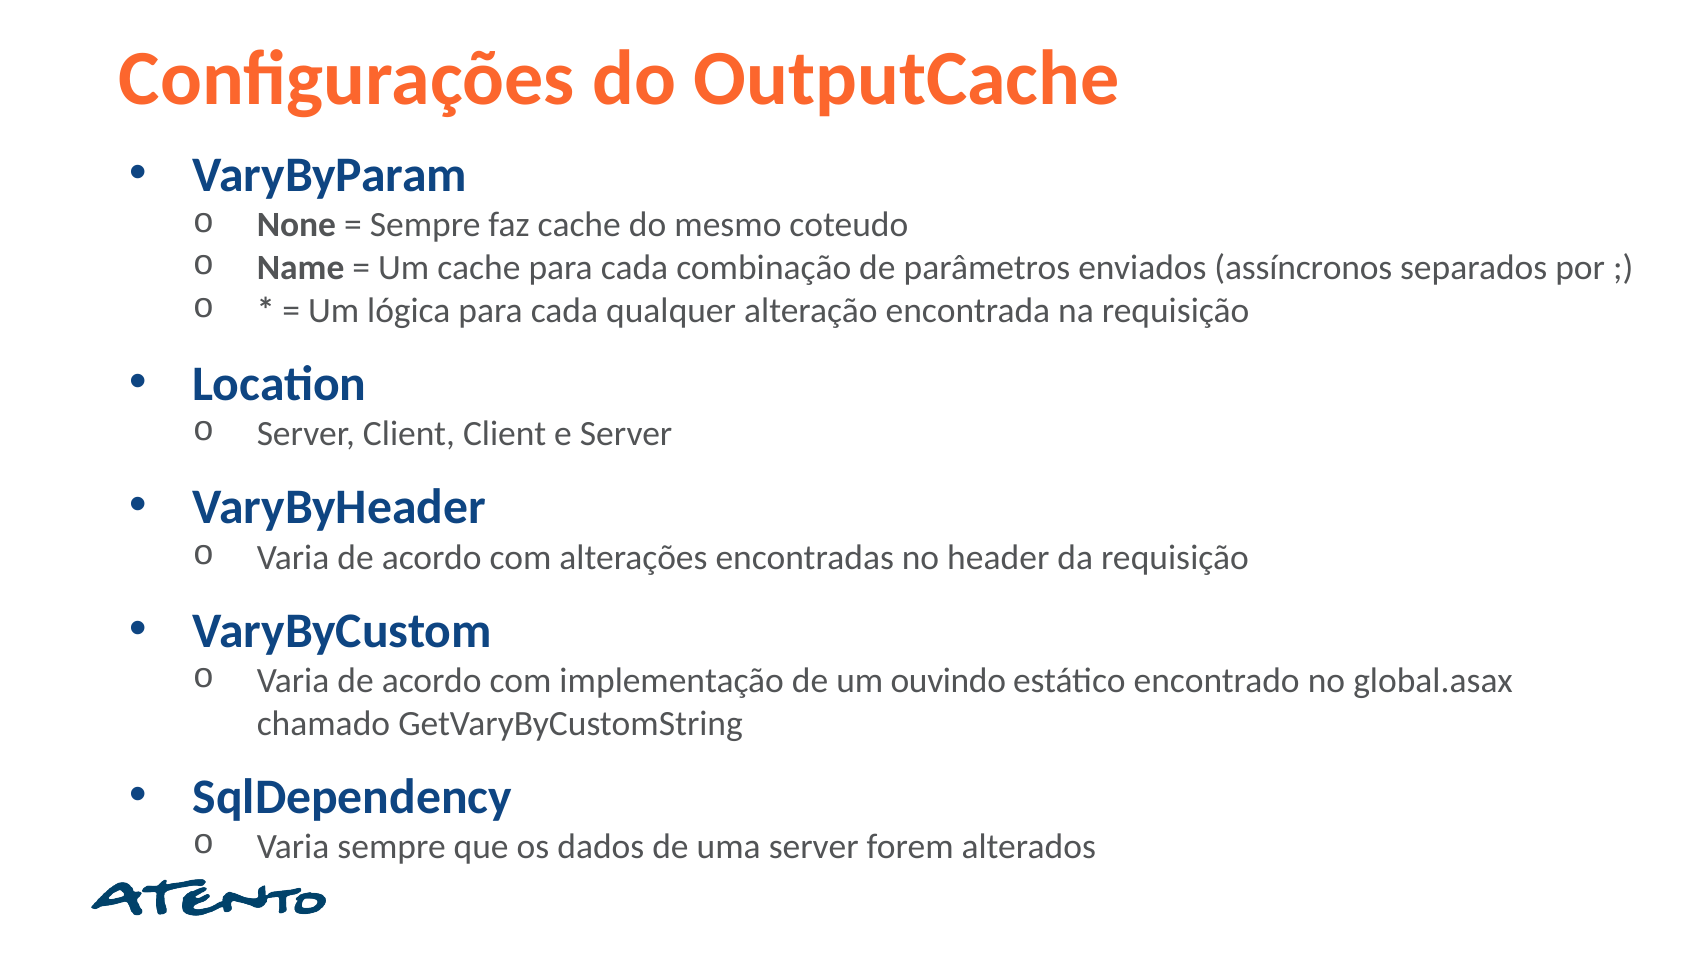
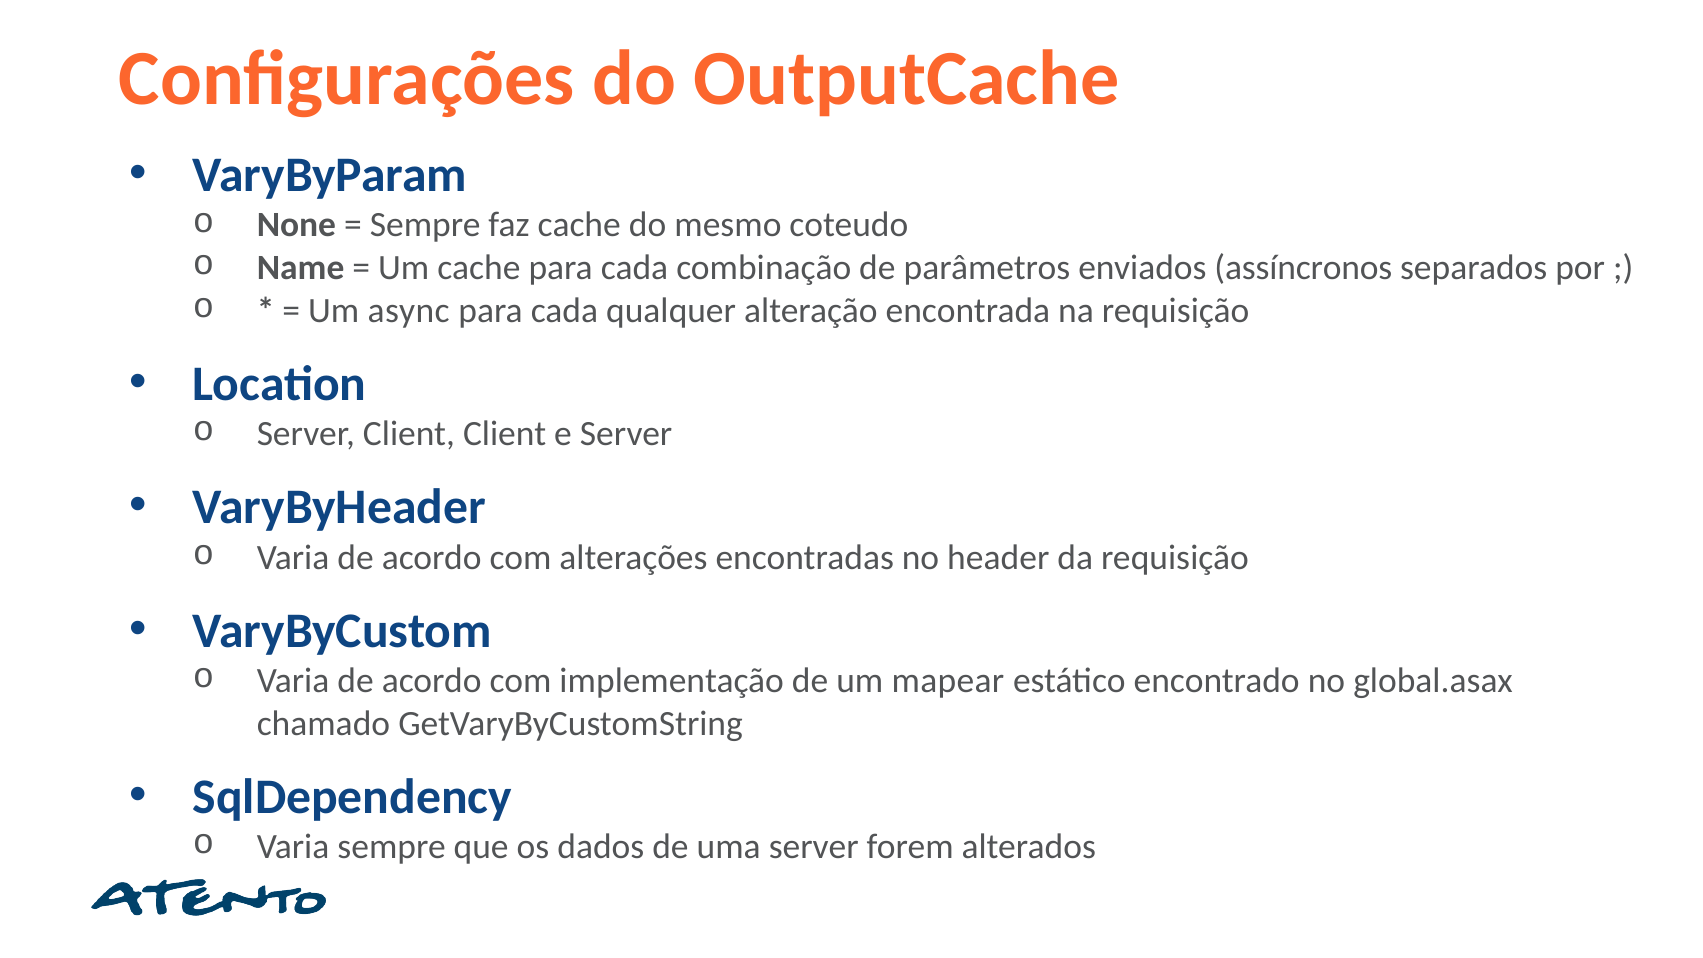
lógica: lógica -> async
ouvindo: ouvindo -> mapear
